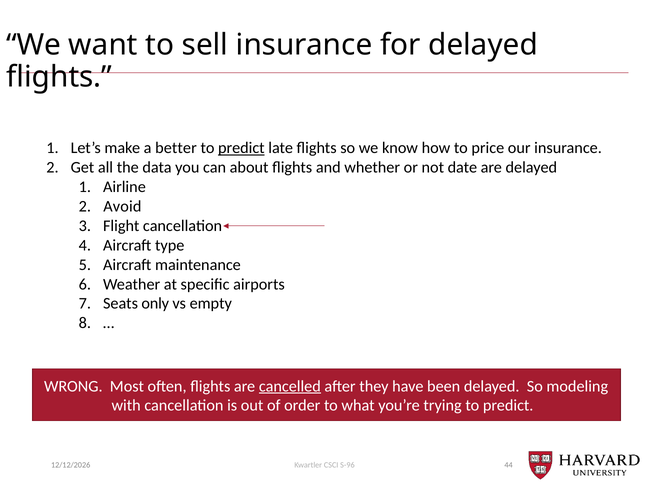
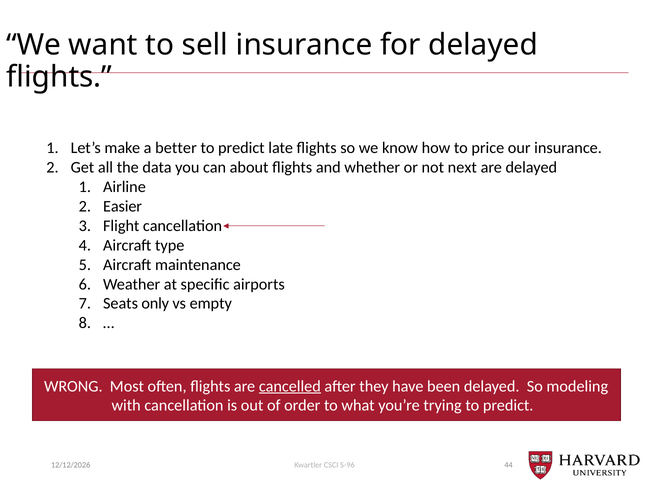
predict at (241, 148) underline: present -> none
date: date -> next
Avoid: Avoid -> Easier
